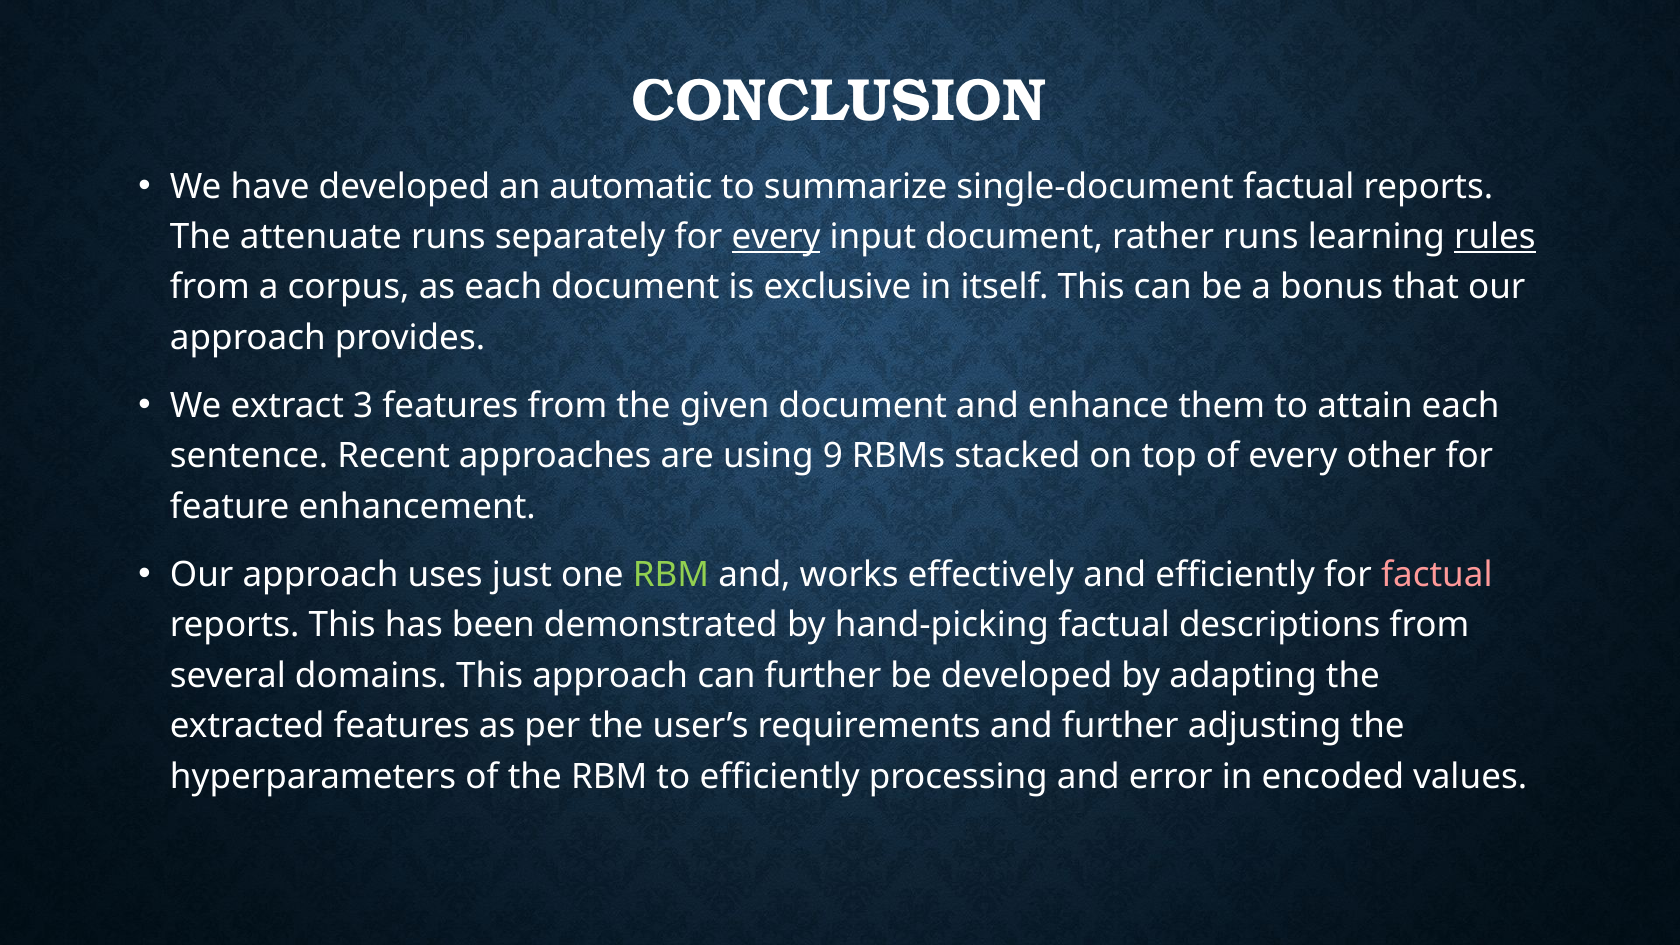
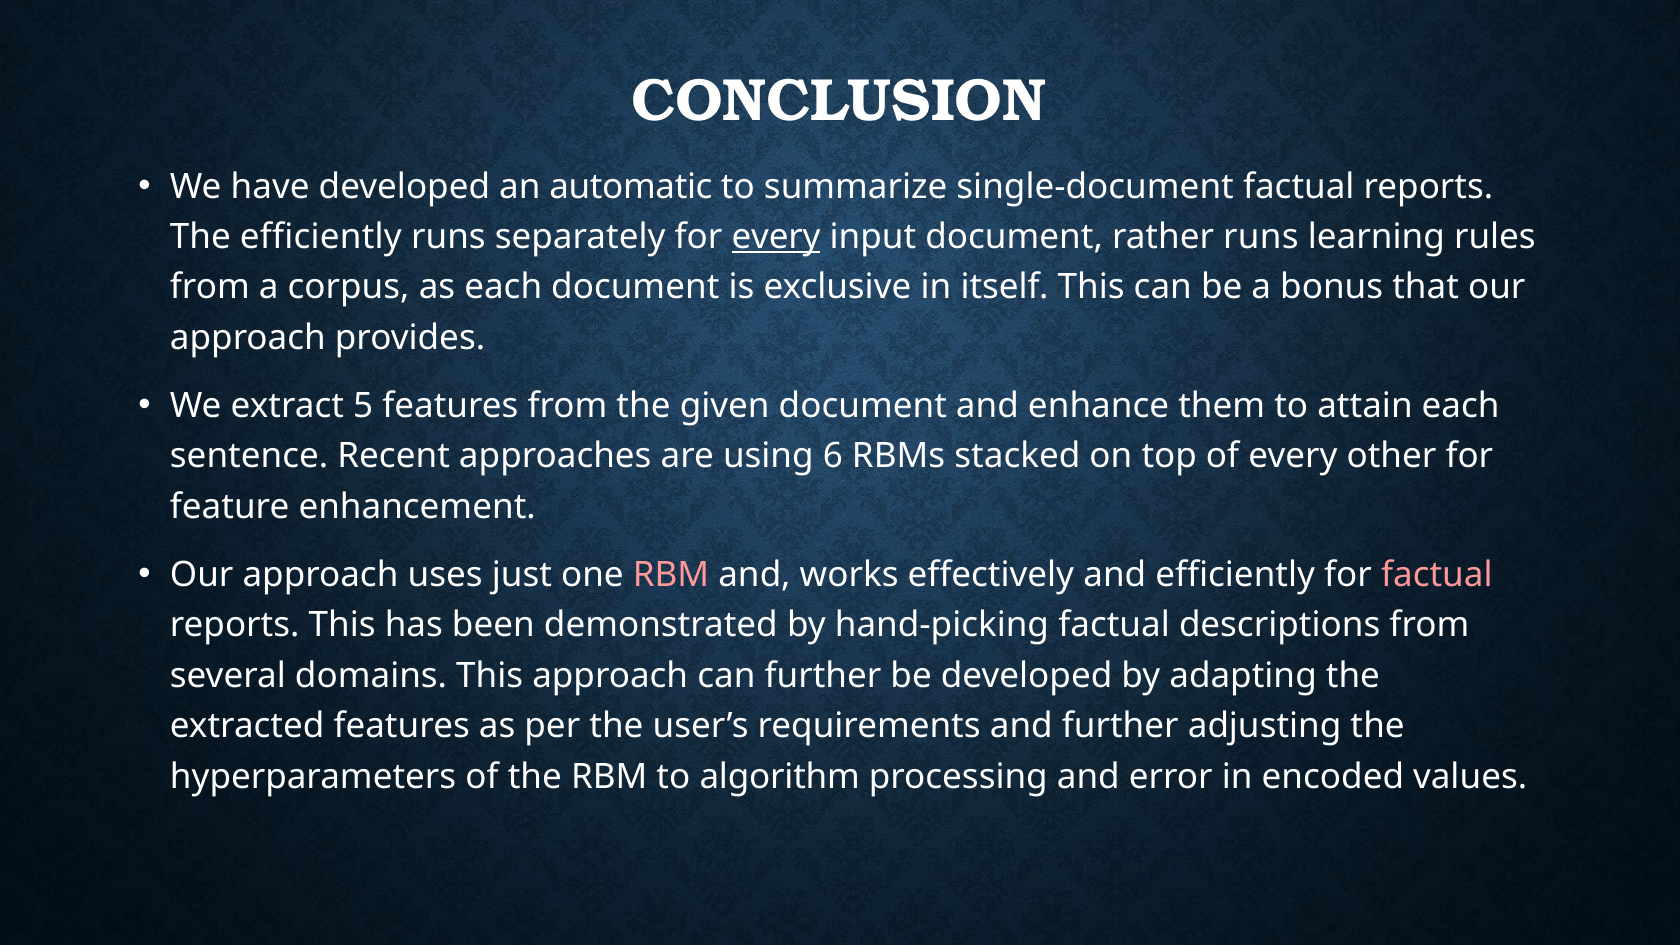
The attenuate: attenuate -> efficiently
rules underline: present -> none
3: 3 -> 5
9: 9 -> 6
RBM at (671, 575) colour: light green -> pink
to efficiently: efficiently -> algorithm
